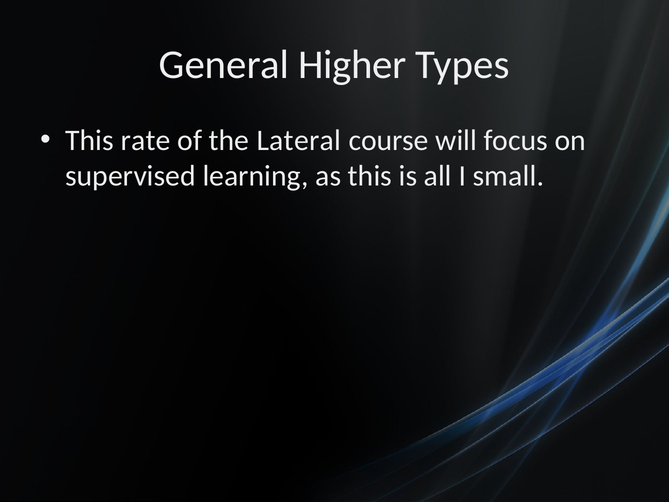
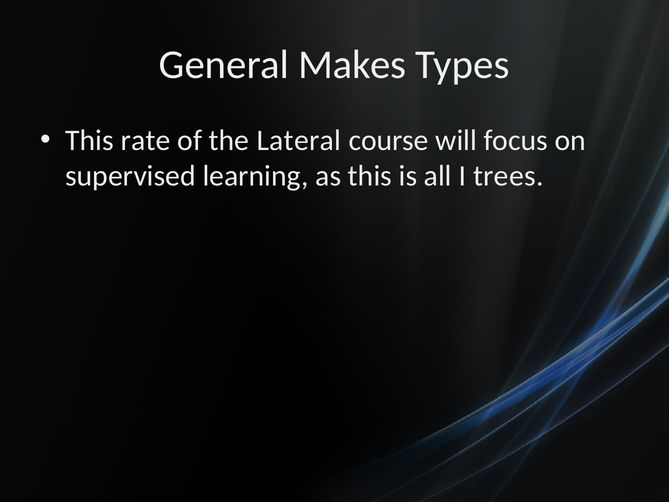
Higher: Higher -> Makes
small: small -> trees
